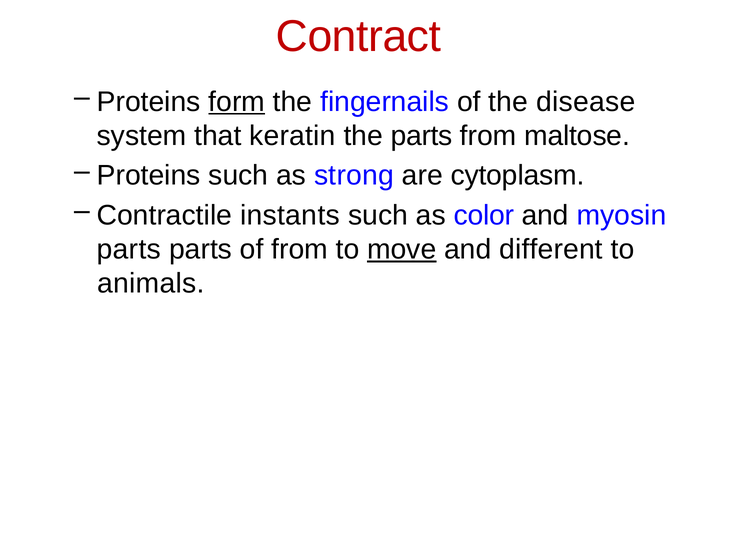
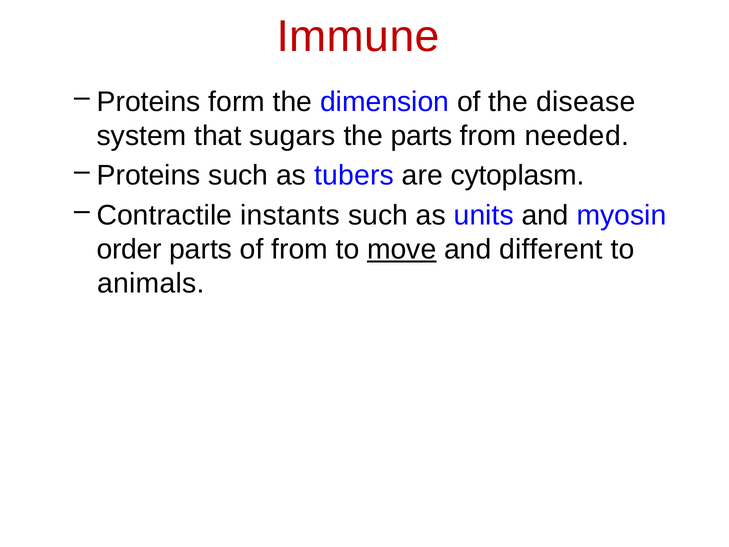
Contract: Contract -> Immune
form underline: present -> none
fingernails: fingernails -> dimension
keratin: keratin -> sugars
maltose: maltose -> needed
strong: strong -> tubers
color: color -> units
parts at (129, 249): parts -> order
